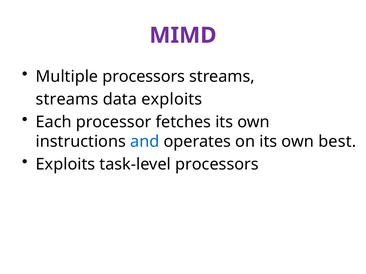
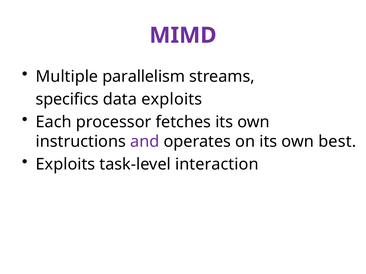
Multiple processors: processors -> parallelism
streams at (67, 100): streams -> specifics
and colour: blue -> purple
task-level processors: processors -> interaction
